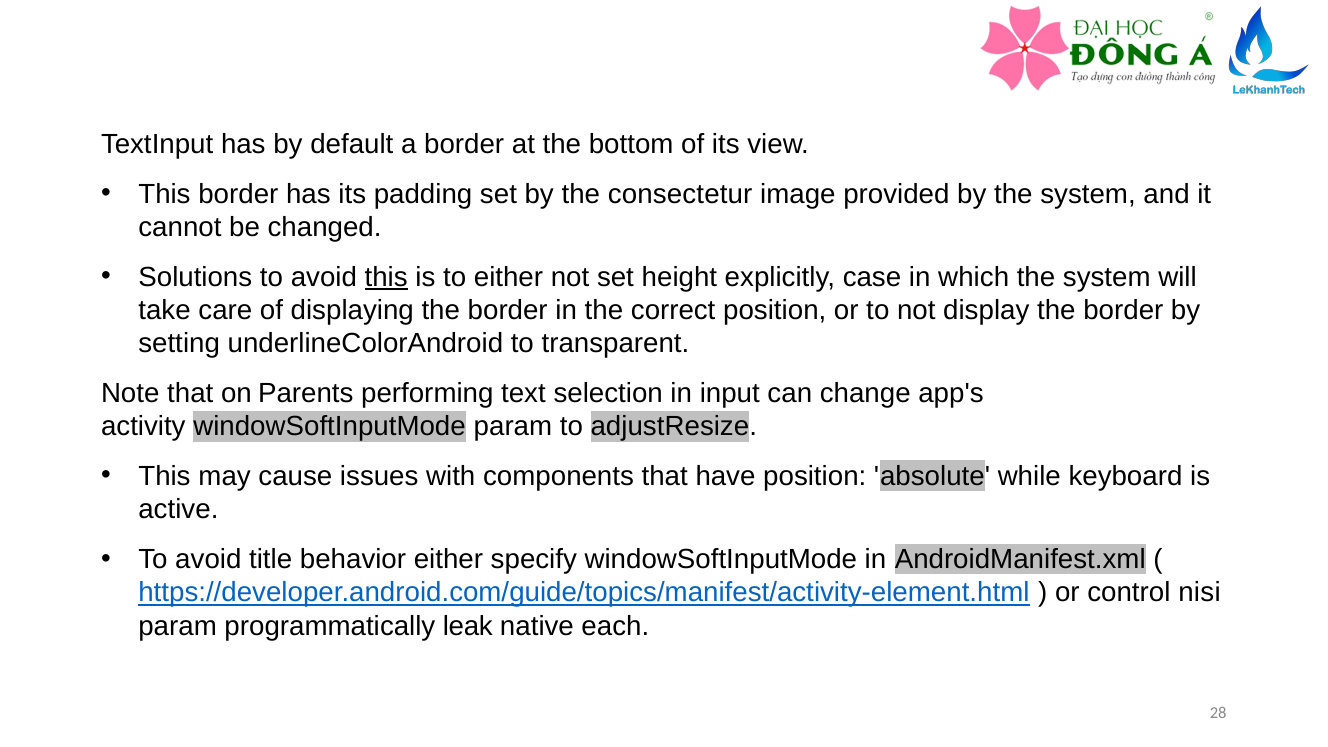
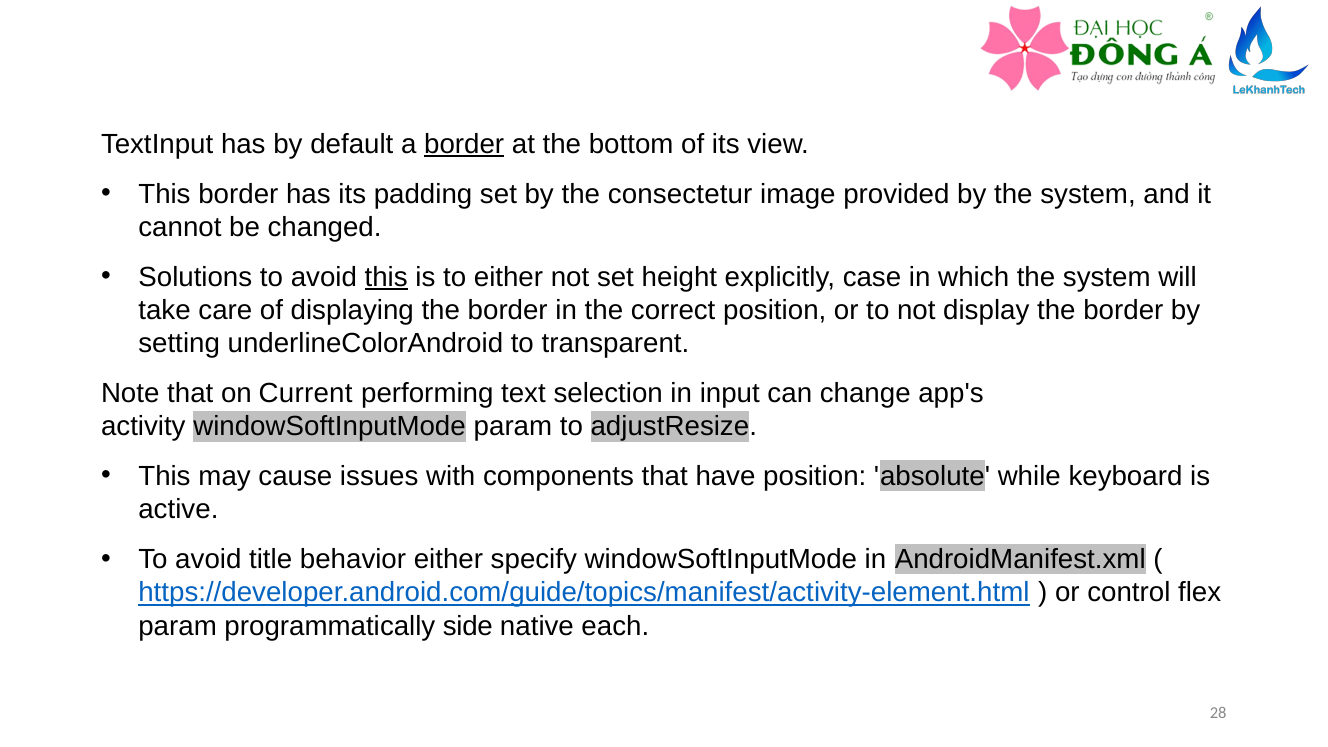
border at (464, 144) underline: none -> present
Parents: Parents -> Current
nisi: nisi -> flex
leak: leak -> side
